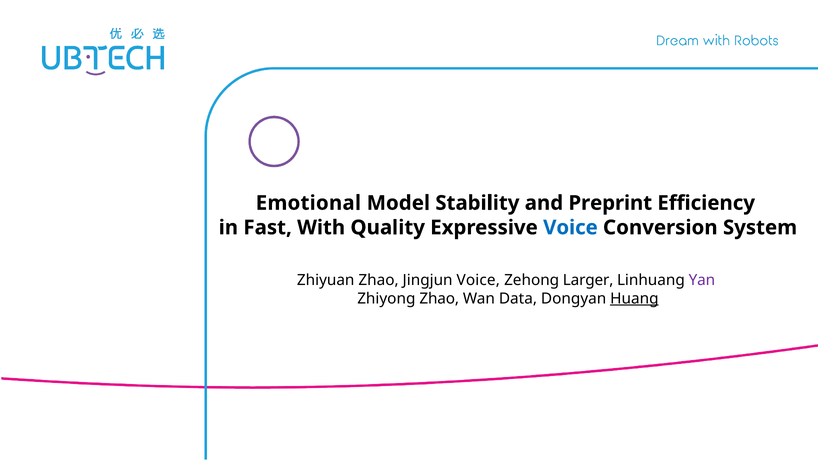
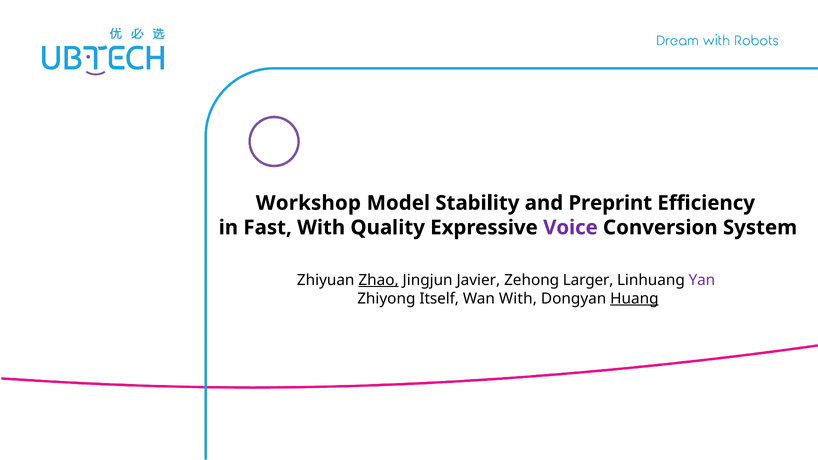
Emotional: Emotional -> Workshop
Voice at (570, 228) colour: blue -> purple
Zhao at (379, 280) underline: none -> present
Jingjun Voice: Voice -> Javier
Zhiyong Zhao: Zhao -> Itself
Wan Data: Data -> With
